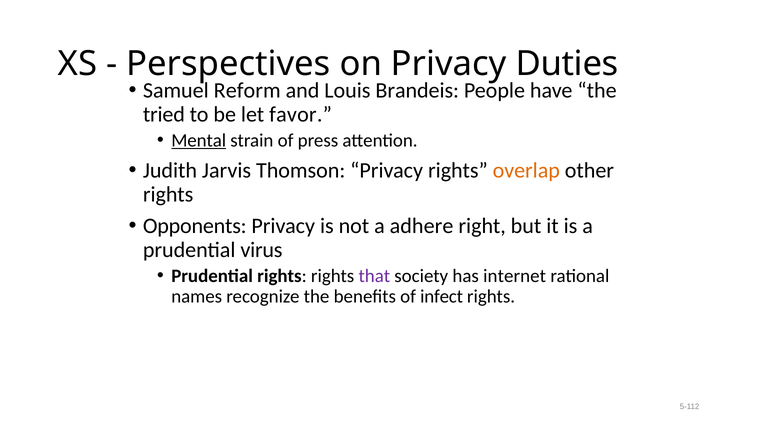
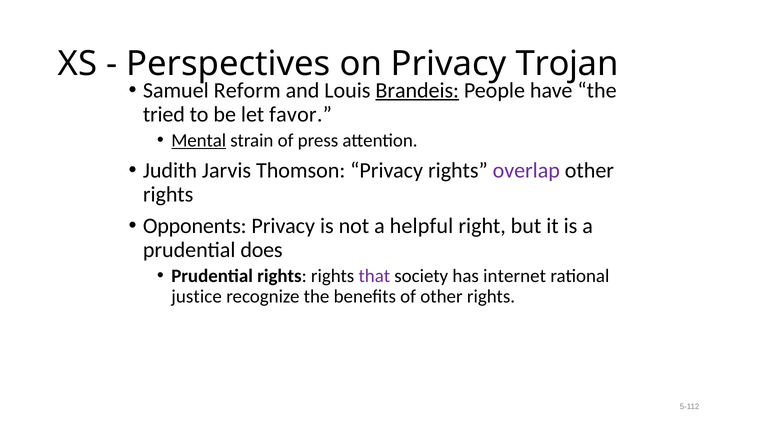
Duties: Duties -> Trojan
Brandeis underline: none -> present
overlap colour: orange -> purple
adhere: adhere -> helpful
virus: virus -> does
names: names -> justice
of infect: infect -> other
